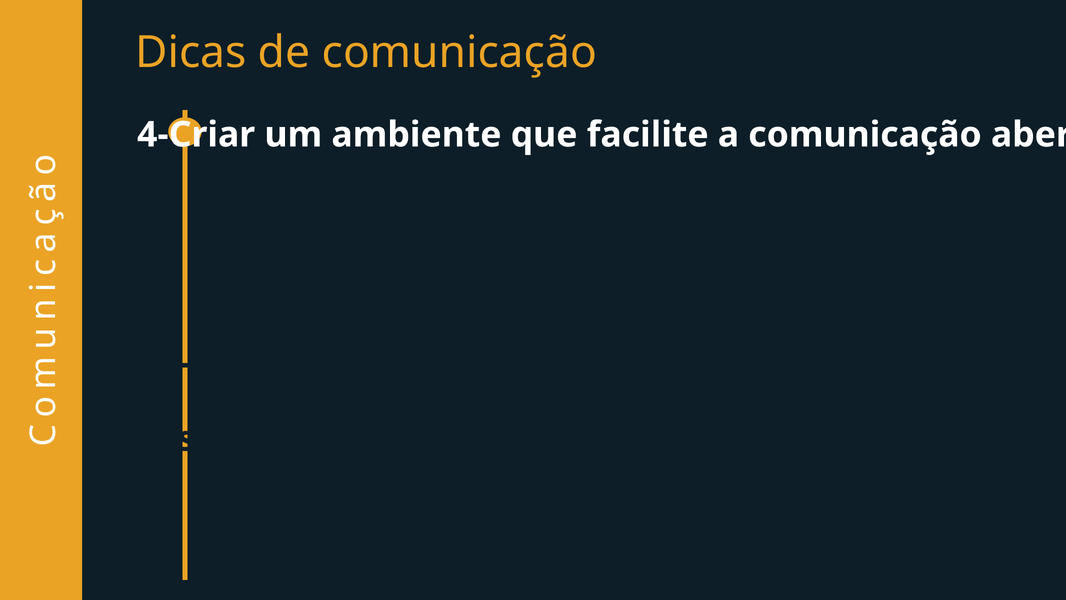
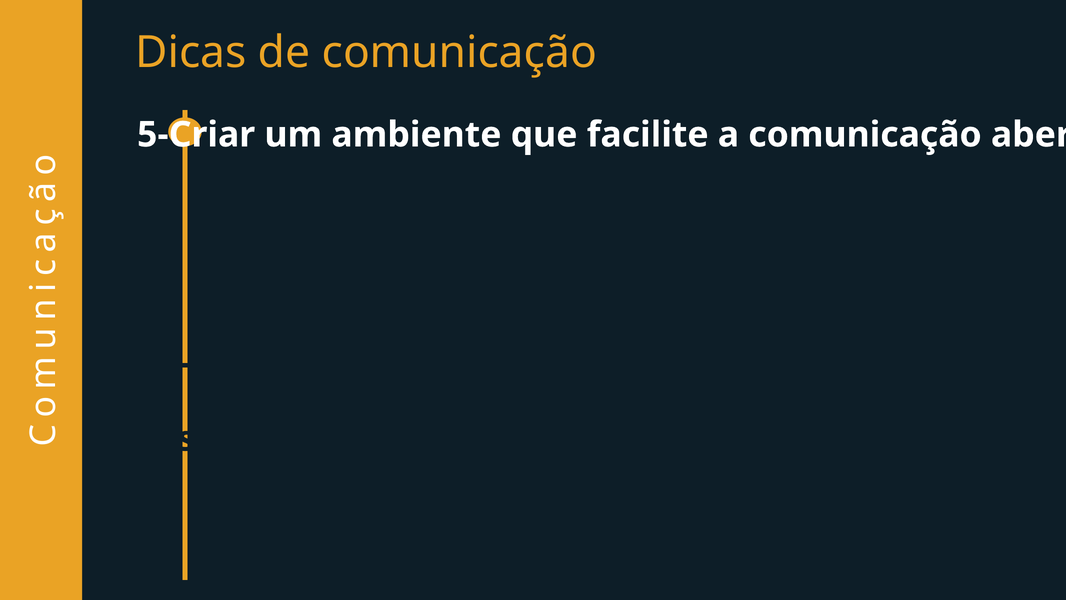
4-Criar: 4-Criar -> 5-Criar
